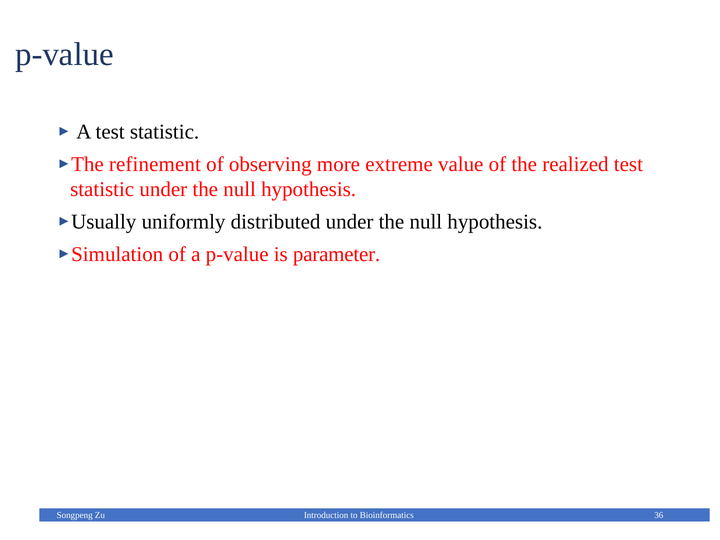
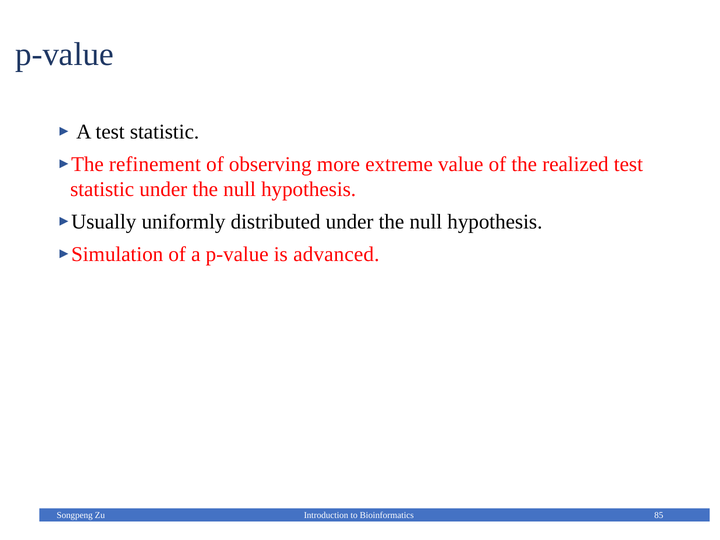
parameter: parameter -> advanced
36: 36 -> 85
